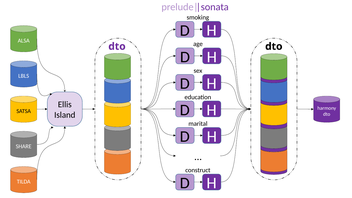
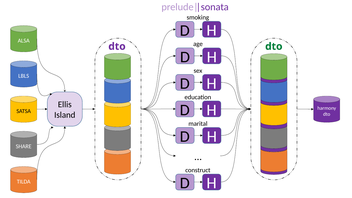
dto at (274, 46) colour: black -> green
